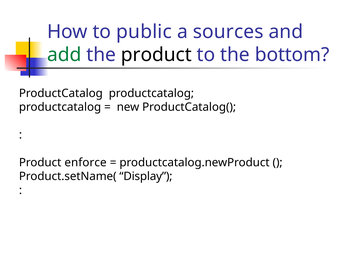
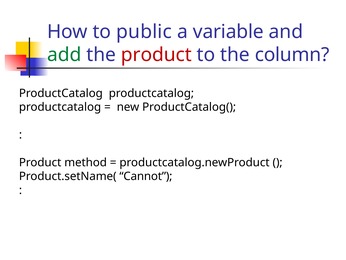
sources: sources -> variable
product at (156, 55) colour: black -> red
bottom: bottom -> column
enforce: enforce -> method
Display: Display -> Cannot
